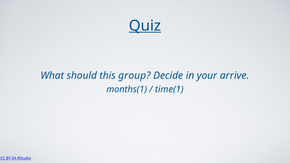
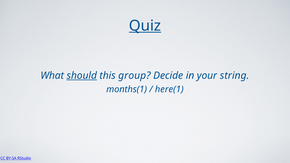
should underline: none -> present
arrive: arrive -> string
time(1: time(1 -> here(1
